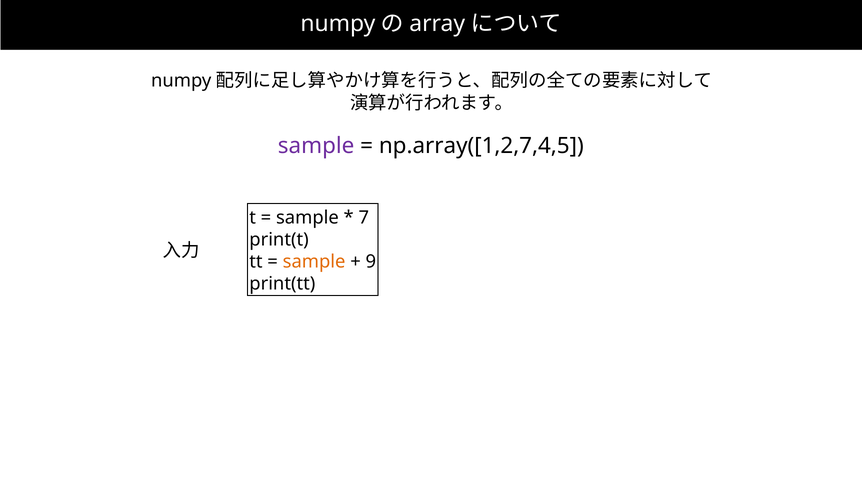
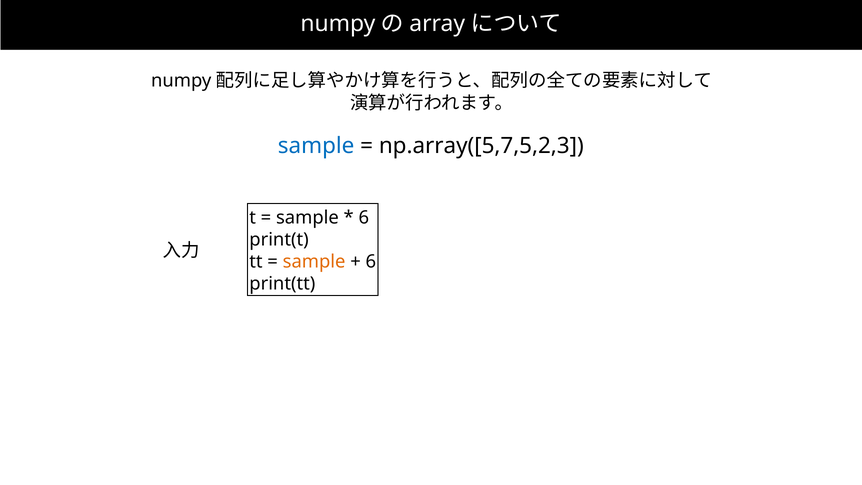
sample at (316, 146) colour: purple -> blue
np.array([1,2,7,4,5: np.array([1,2,7,4,5 -> np.array([5,7,5,2,3
7 at (364, 218): 7 -> 6
9 at (371, 262): 9 -> 6
